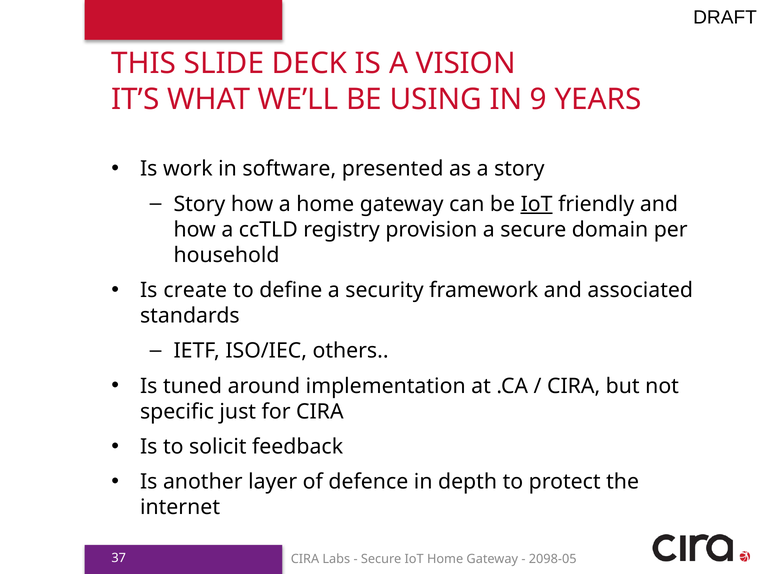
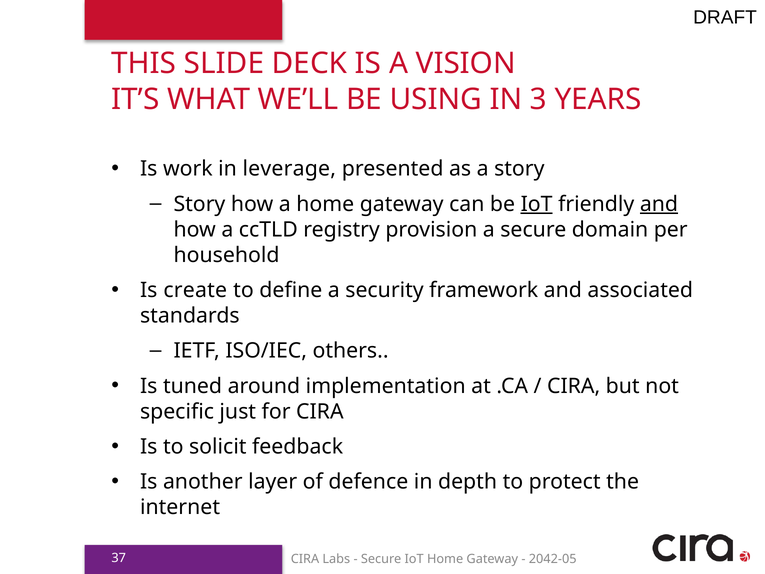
9: 9 -> 3
software: software -> leverage
and at (659, 204) underline: none -> present
2098-05: 2098-05 -> 2042-05
